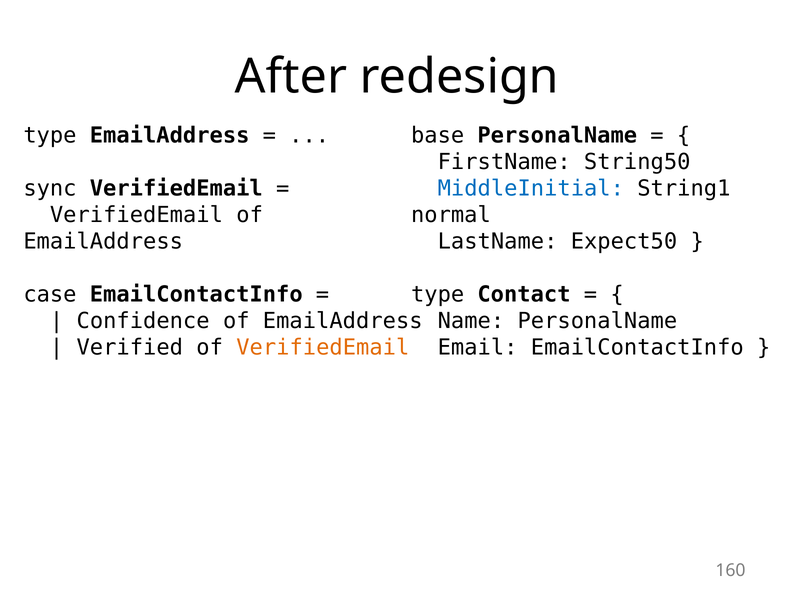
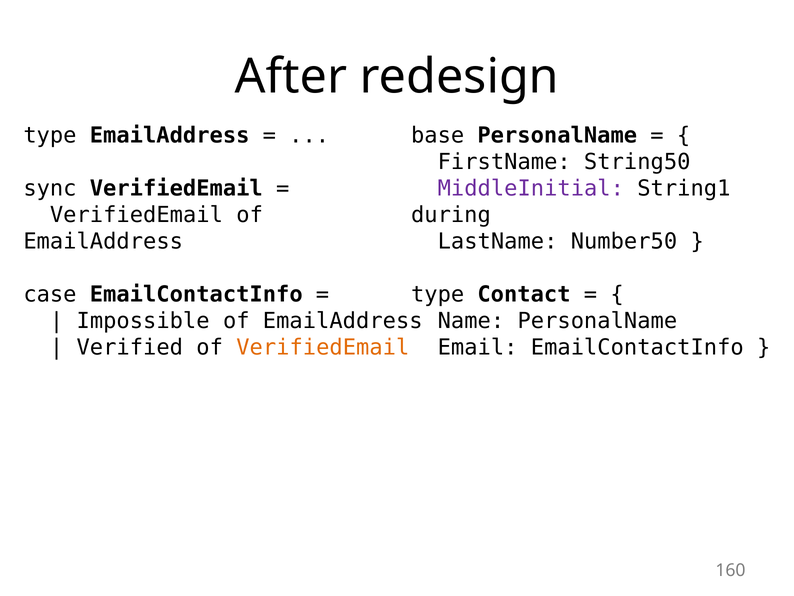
MiddleInitial colour: blue -> purple
normal: normal -> during
Expect50: Expect50 -> Number50
Confidence: Confidence -> Impossible
